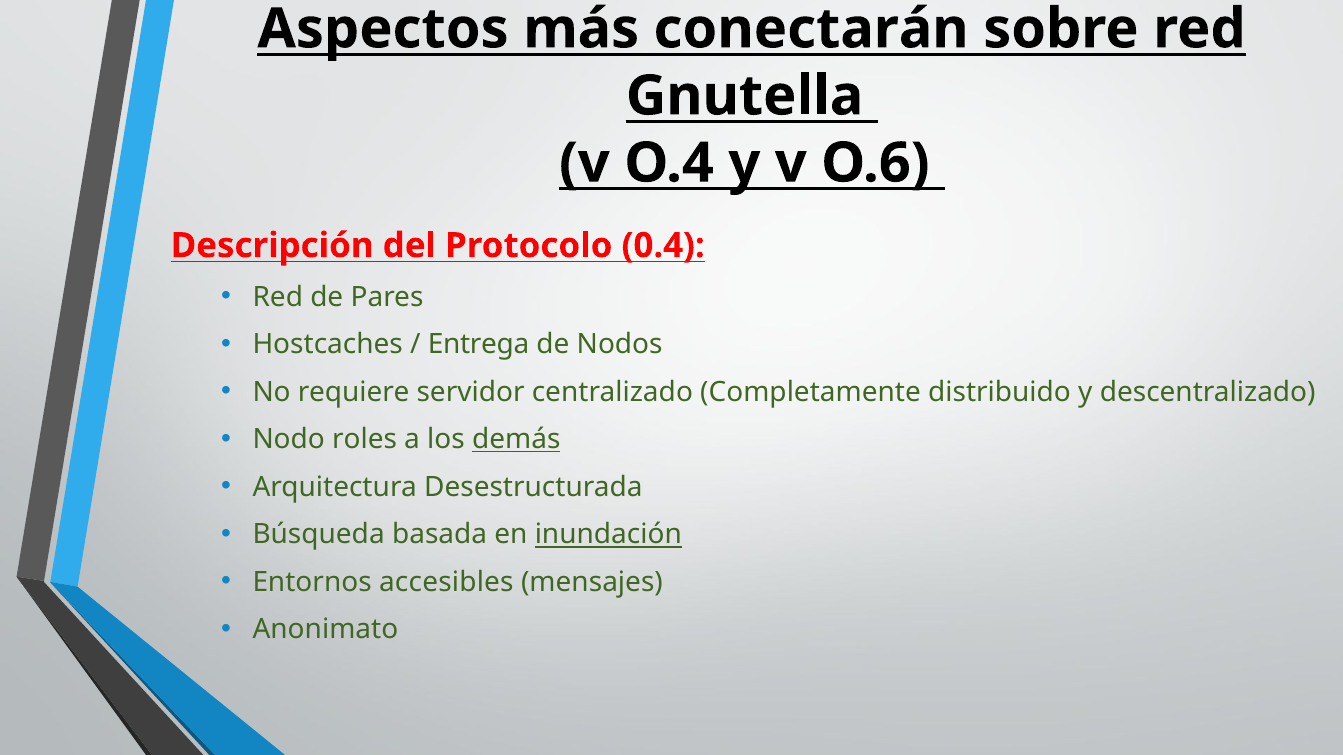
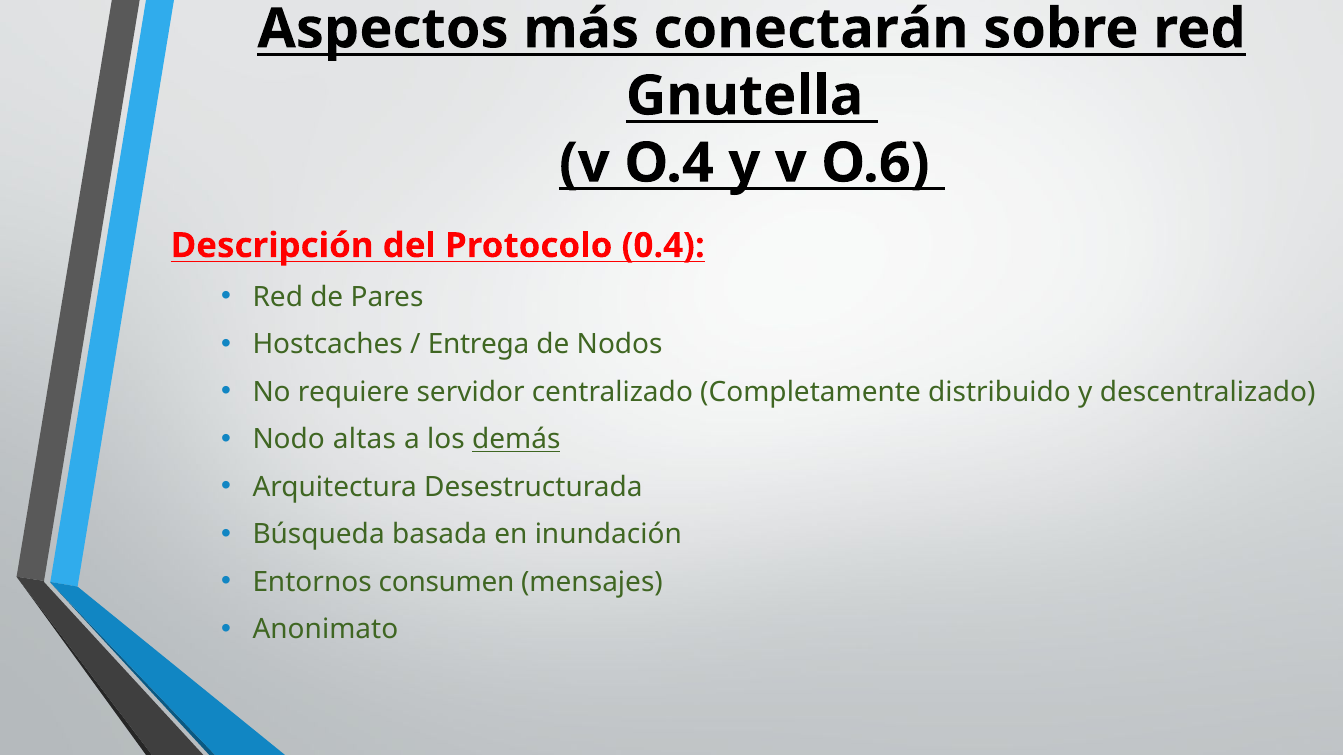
roles: roles -> altas
inundación underline: present -> none
accesibles: accesibles -> consumen
